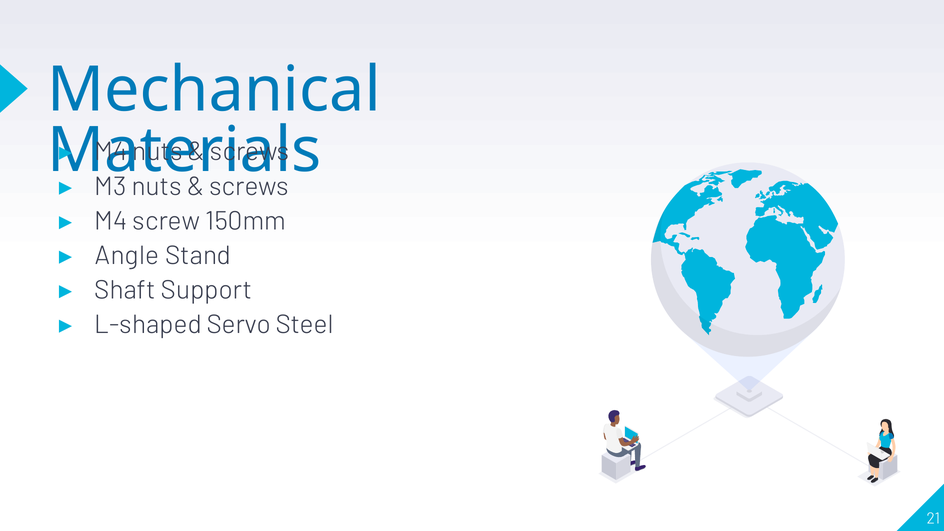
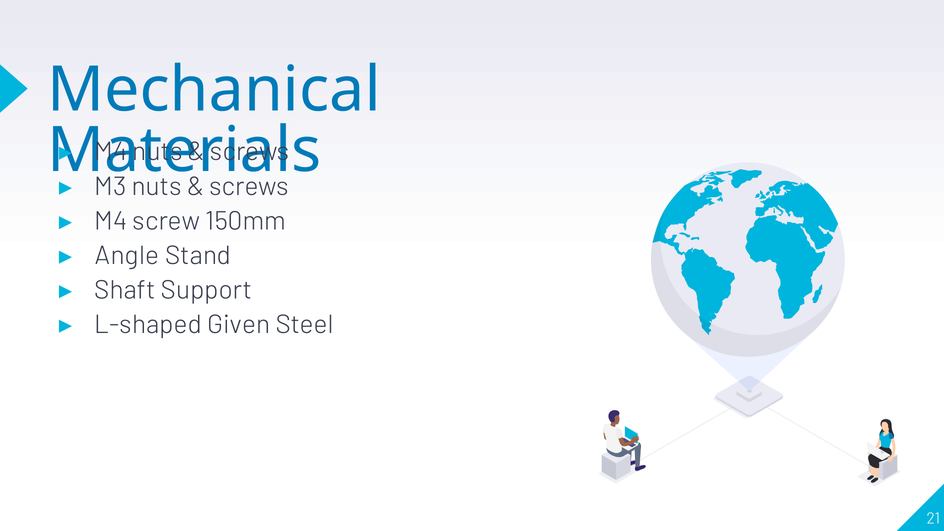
Servo: Servo -> Given
